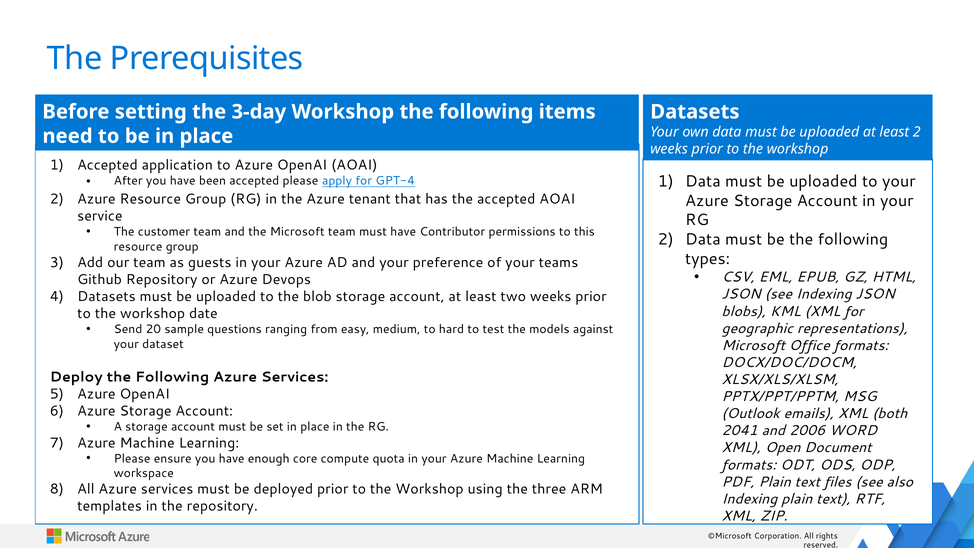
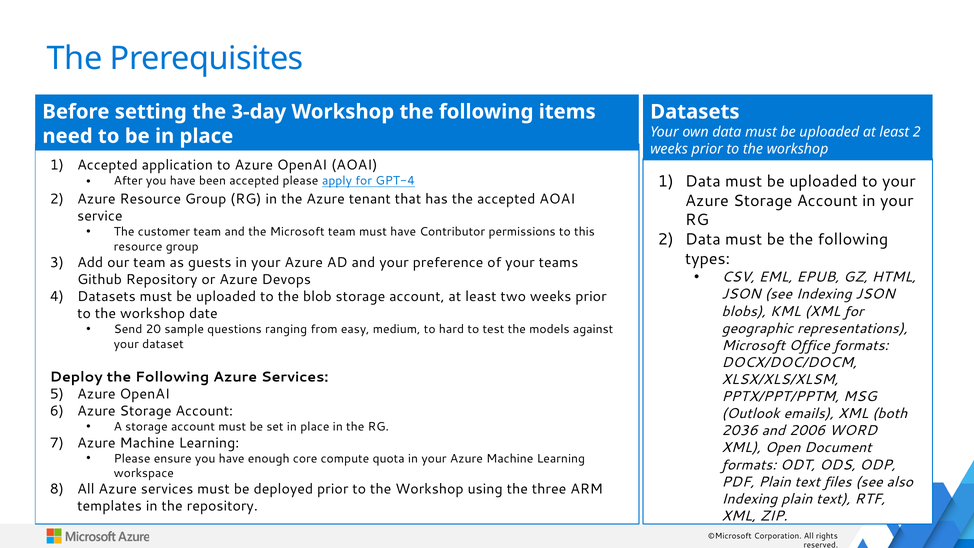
2041: 2041 -> 2036
